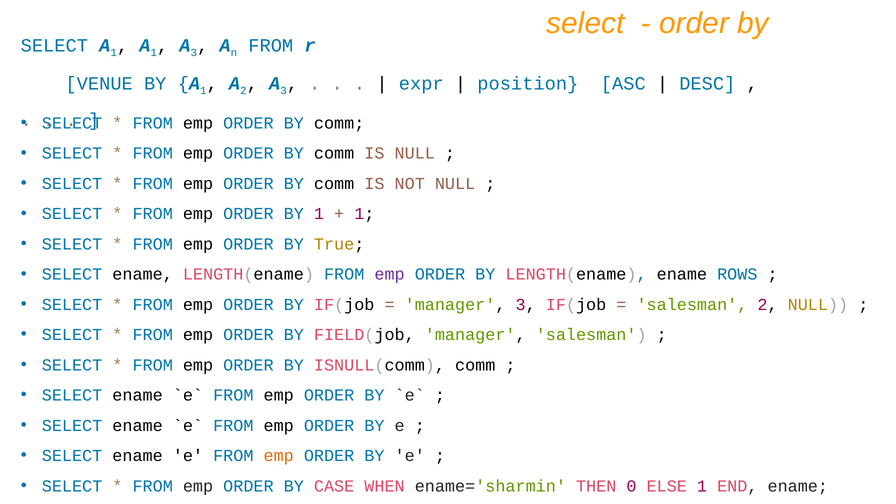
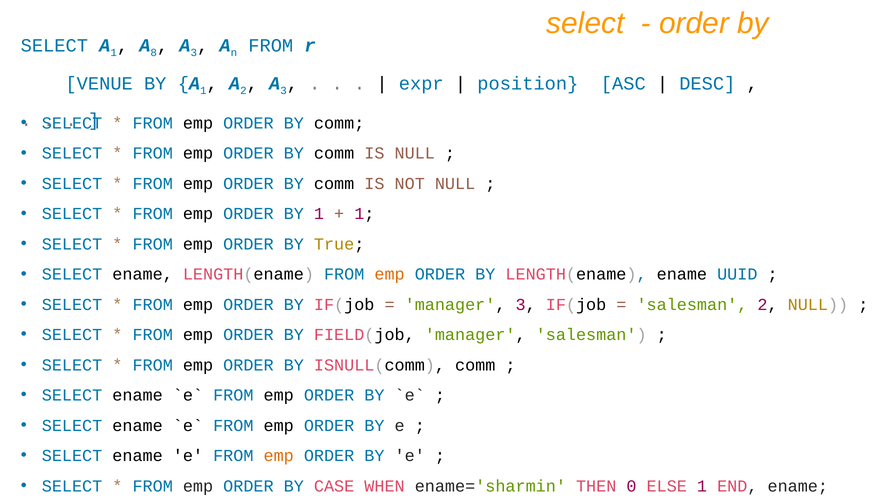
1 at (154, 53): 1 -> 8
emp at (390, 274) colour: purple -> orange
ROWS: ROWS -> UUID
